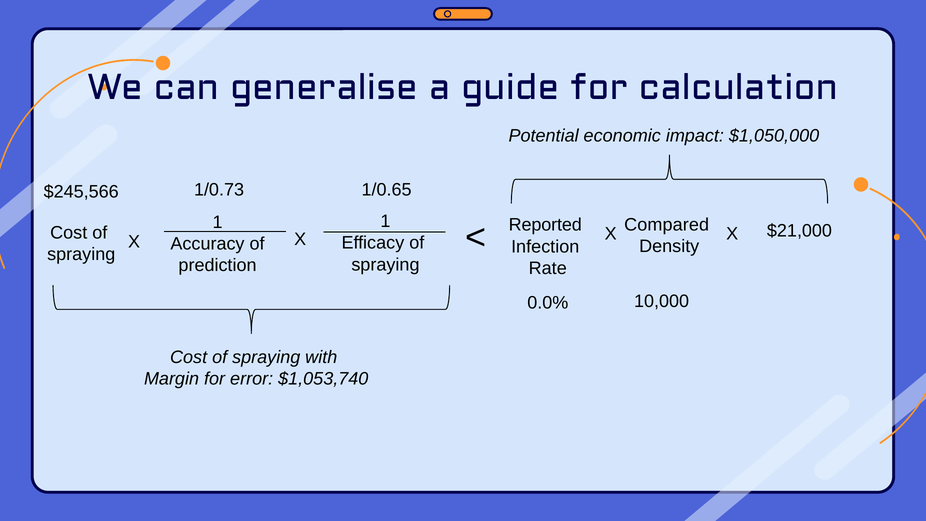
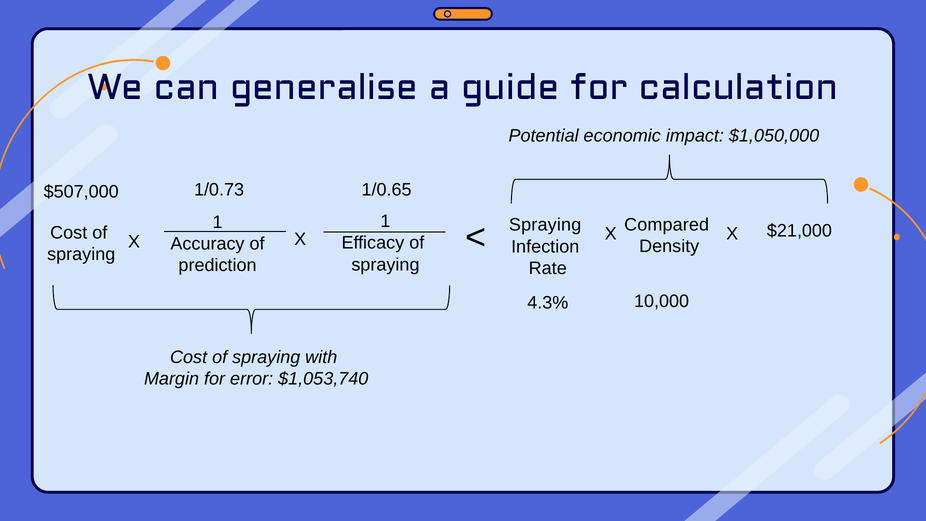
$245,566: $245,566 -> $507,000
Reported at (545, 225): Reported -> Spraying
0.0%: 0.0% -> 4.3%
